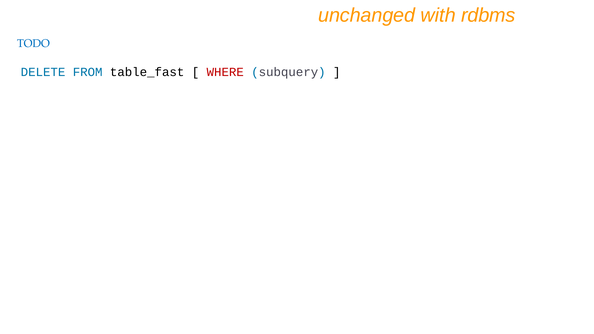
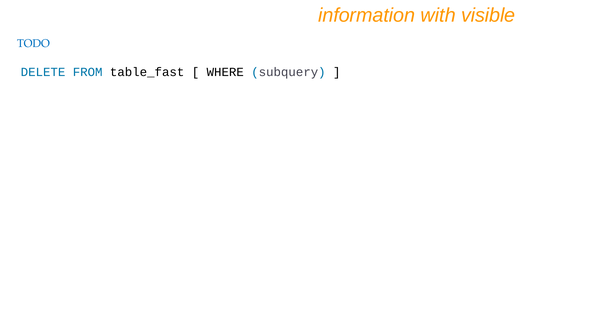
unchanged: unchanged -> information
rdbms: rdbms -> visible
WHERE colour: red -> black
